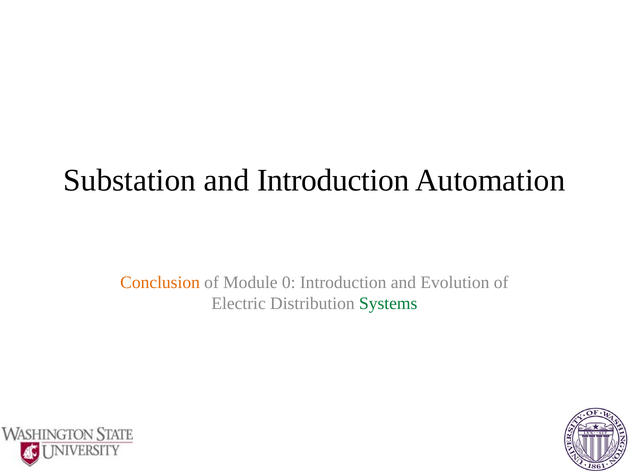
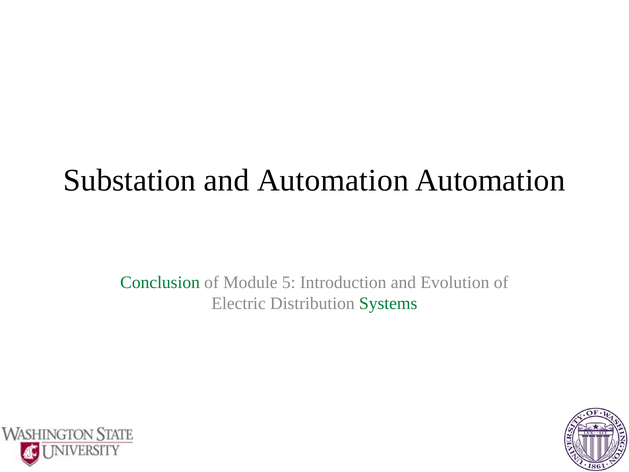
and Introduction: Introduction -> Automation
Conclusion colour: orange -> green
0: 0 -> 5
